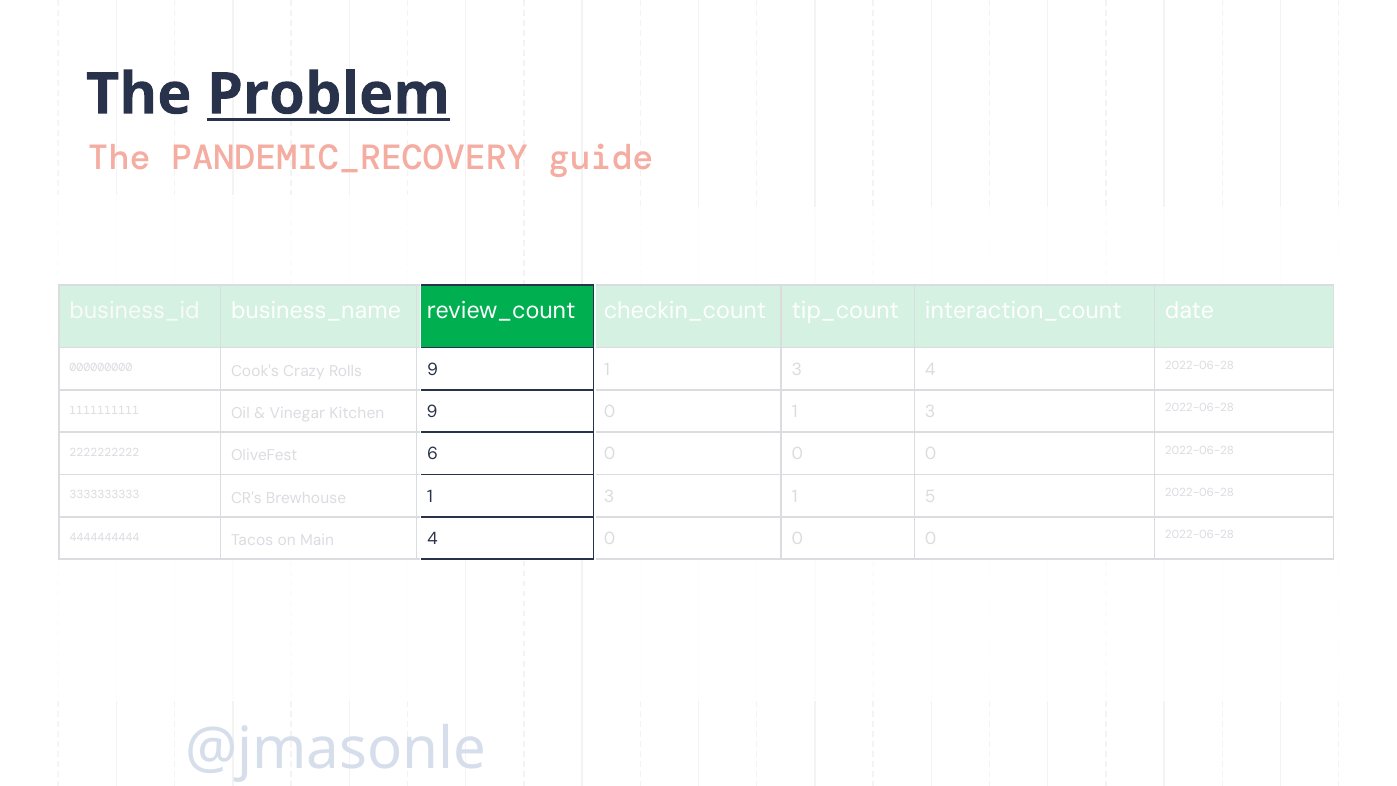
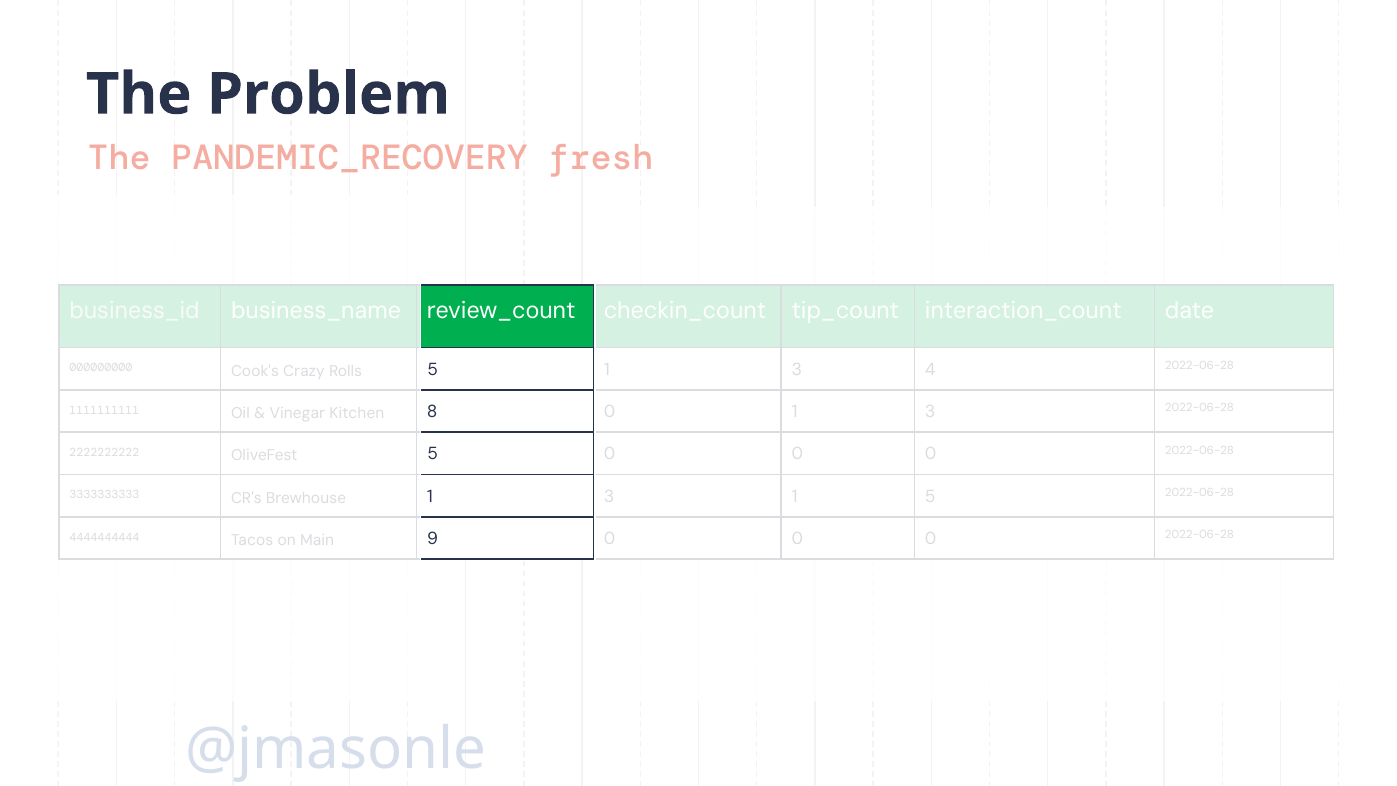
Problem underline: present -> none
guide: guide -> fresh
9 at (433, 369): 9 -> 5
9 at (432, 412): 9 -> 8
6 at (433, 454): 6 -> 5
4 at (433, 539): 4 -> 9
